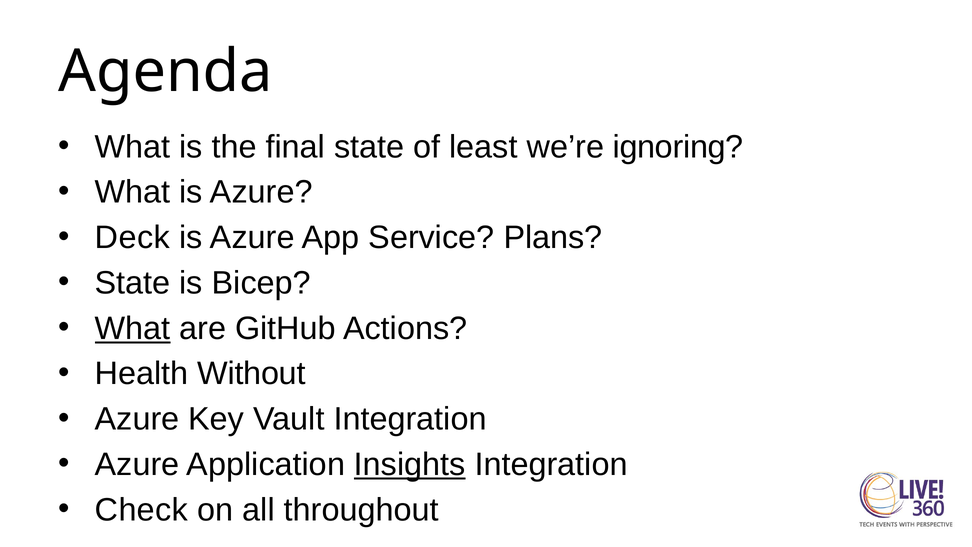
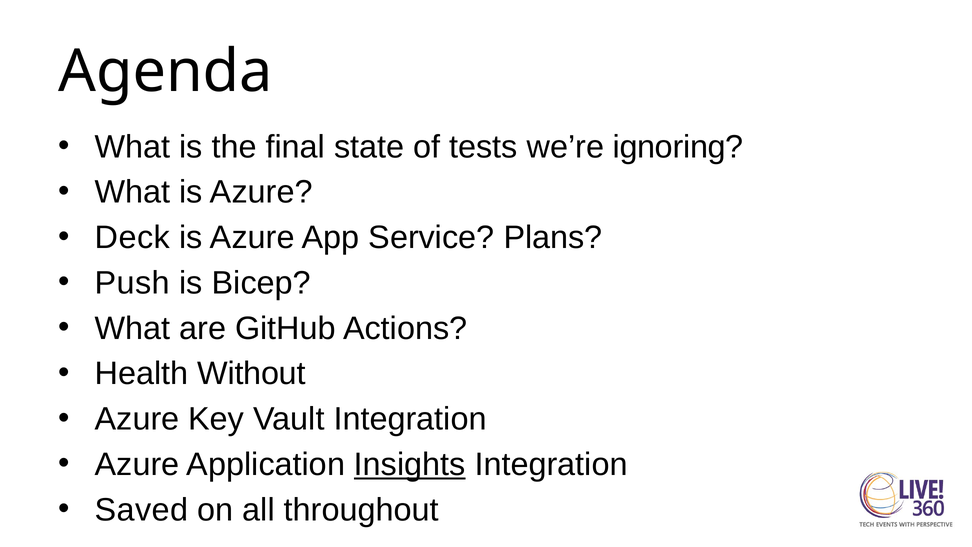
least: least -> tests
State at (133, 283): State -> Push
What at (133, 328) underline: present -> none
Check: Check -> Saved
